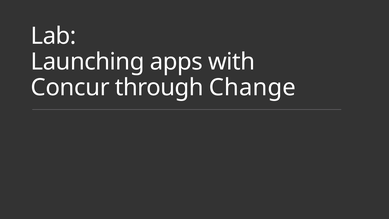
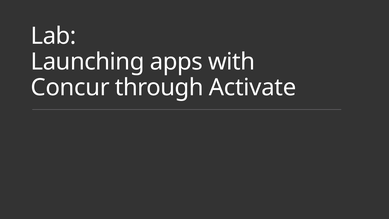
Change: Change -> Activate
